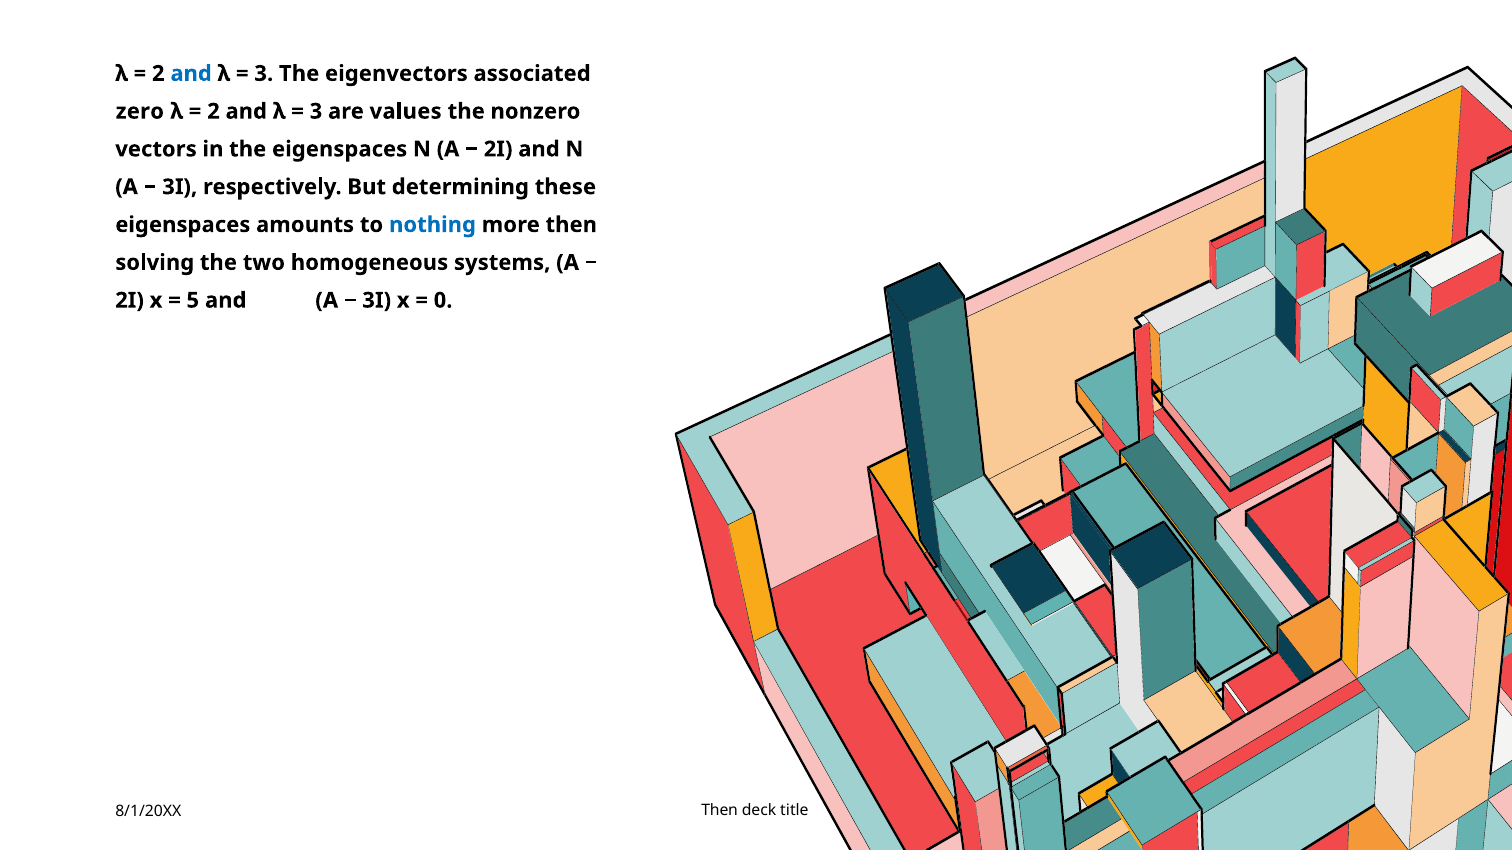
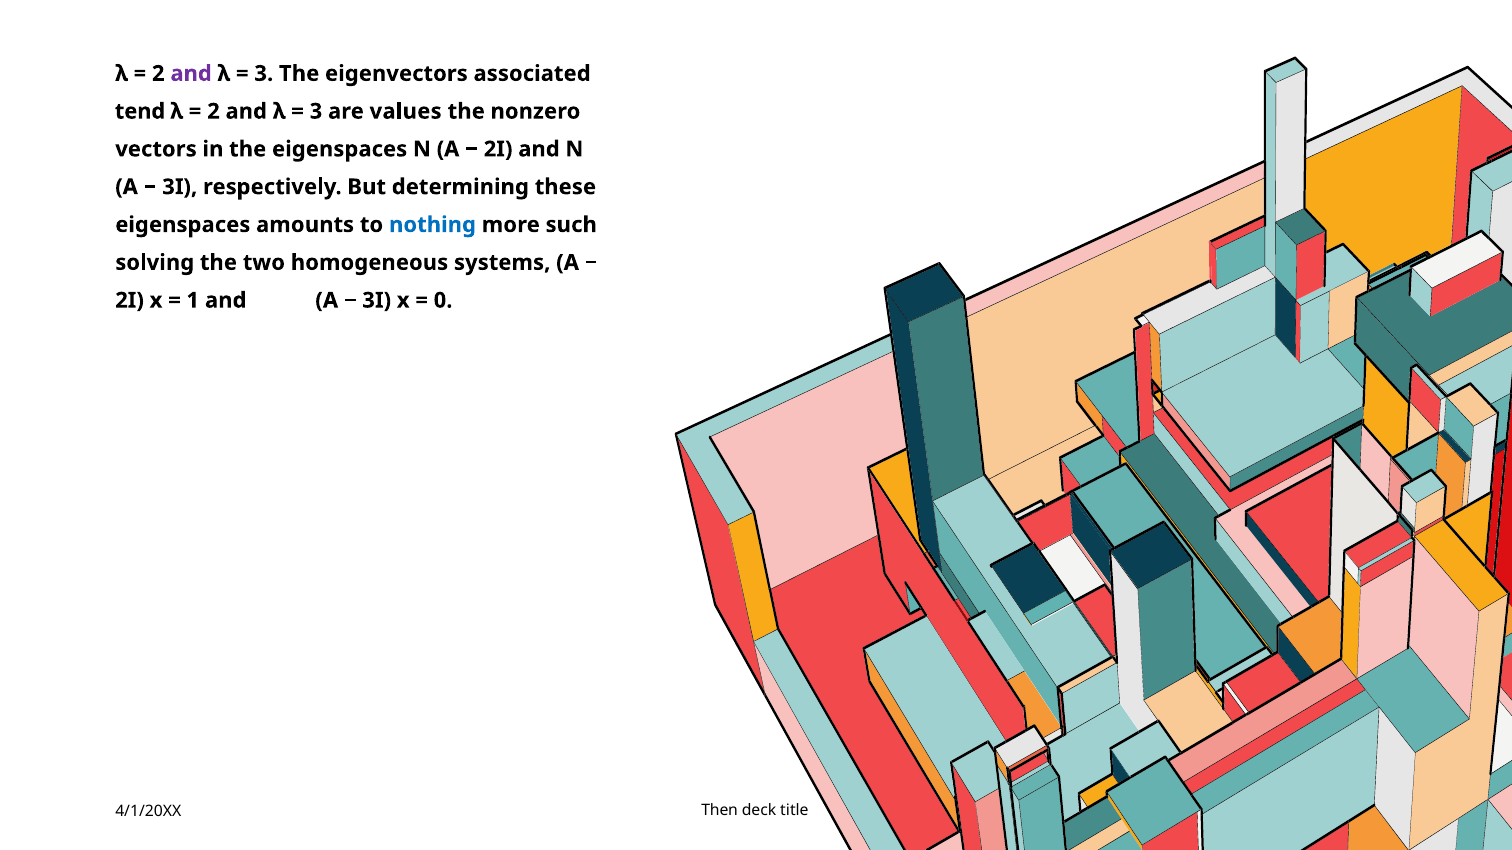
and at (191, 74) colour: blue -> purple
zero: zero -> tend
more then: then -> such
5: 5 -> 1
8/1/20XX: 8/1/20XX -> 4/1/20XX
